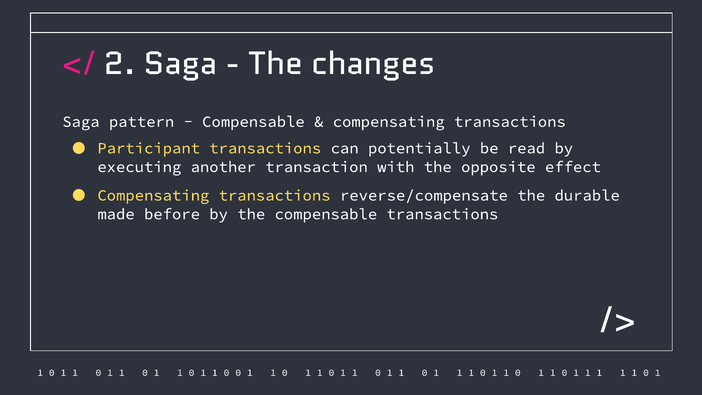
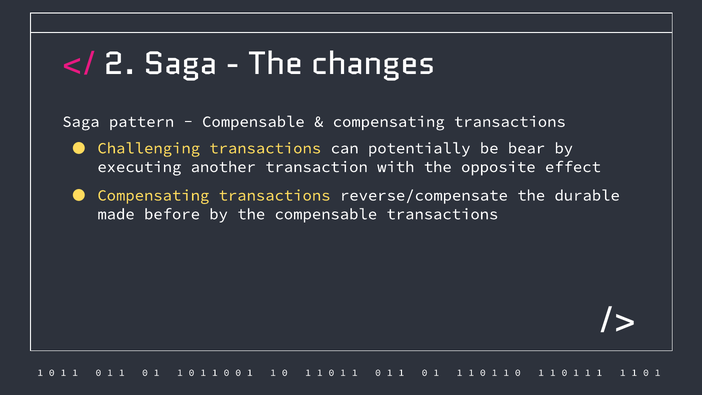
Participant: Participant -> Challenging
read: read -> bear
